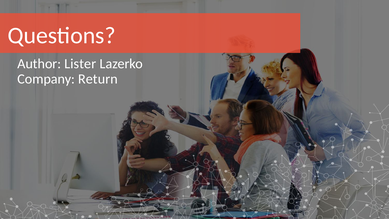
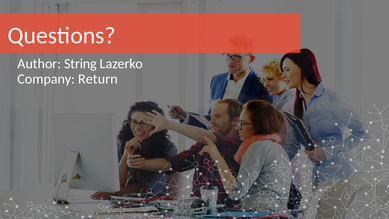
Lister: Lister -> String
